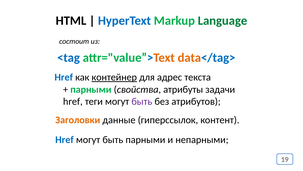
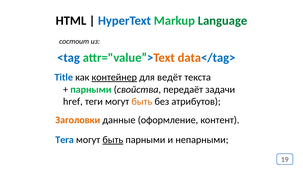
Href at (64, 77): Href -> Title
адрес: адрес -> ведёт
атрибуты: атрибуты -> передаёт
быть at (142, 101) colour: purple -> orange
гиперссылок: гиперссылок -> оформление
Href at (64, 139): Href -> Тега
быть at (113, 139) underline: none -> present
